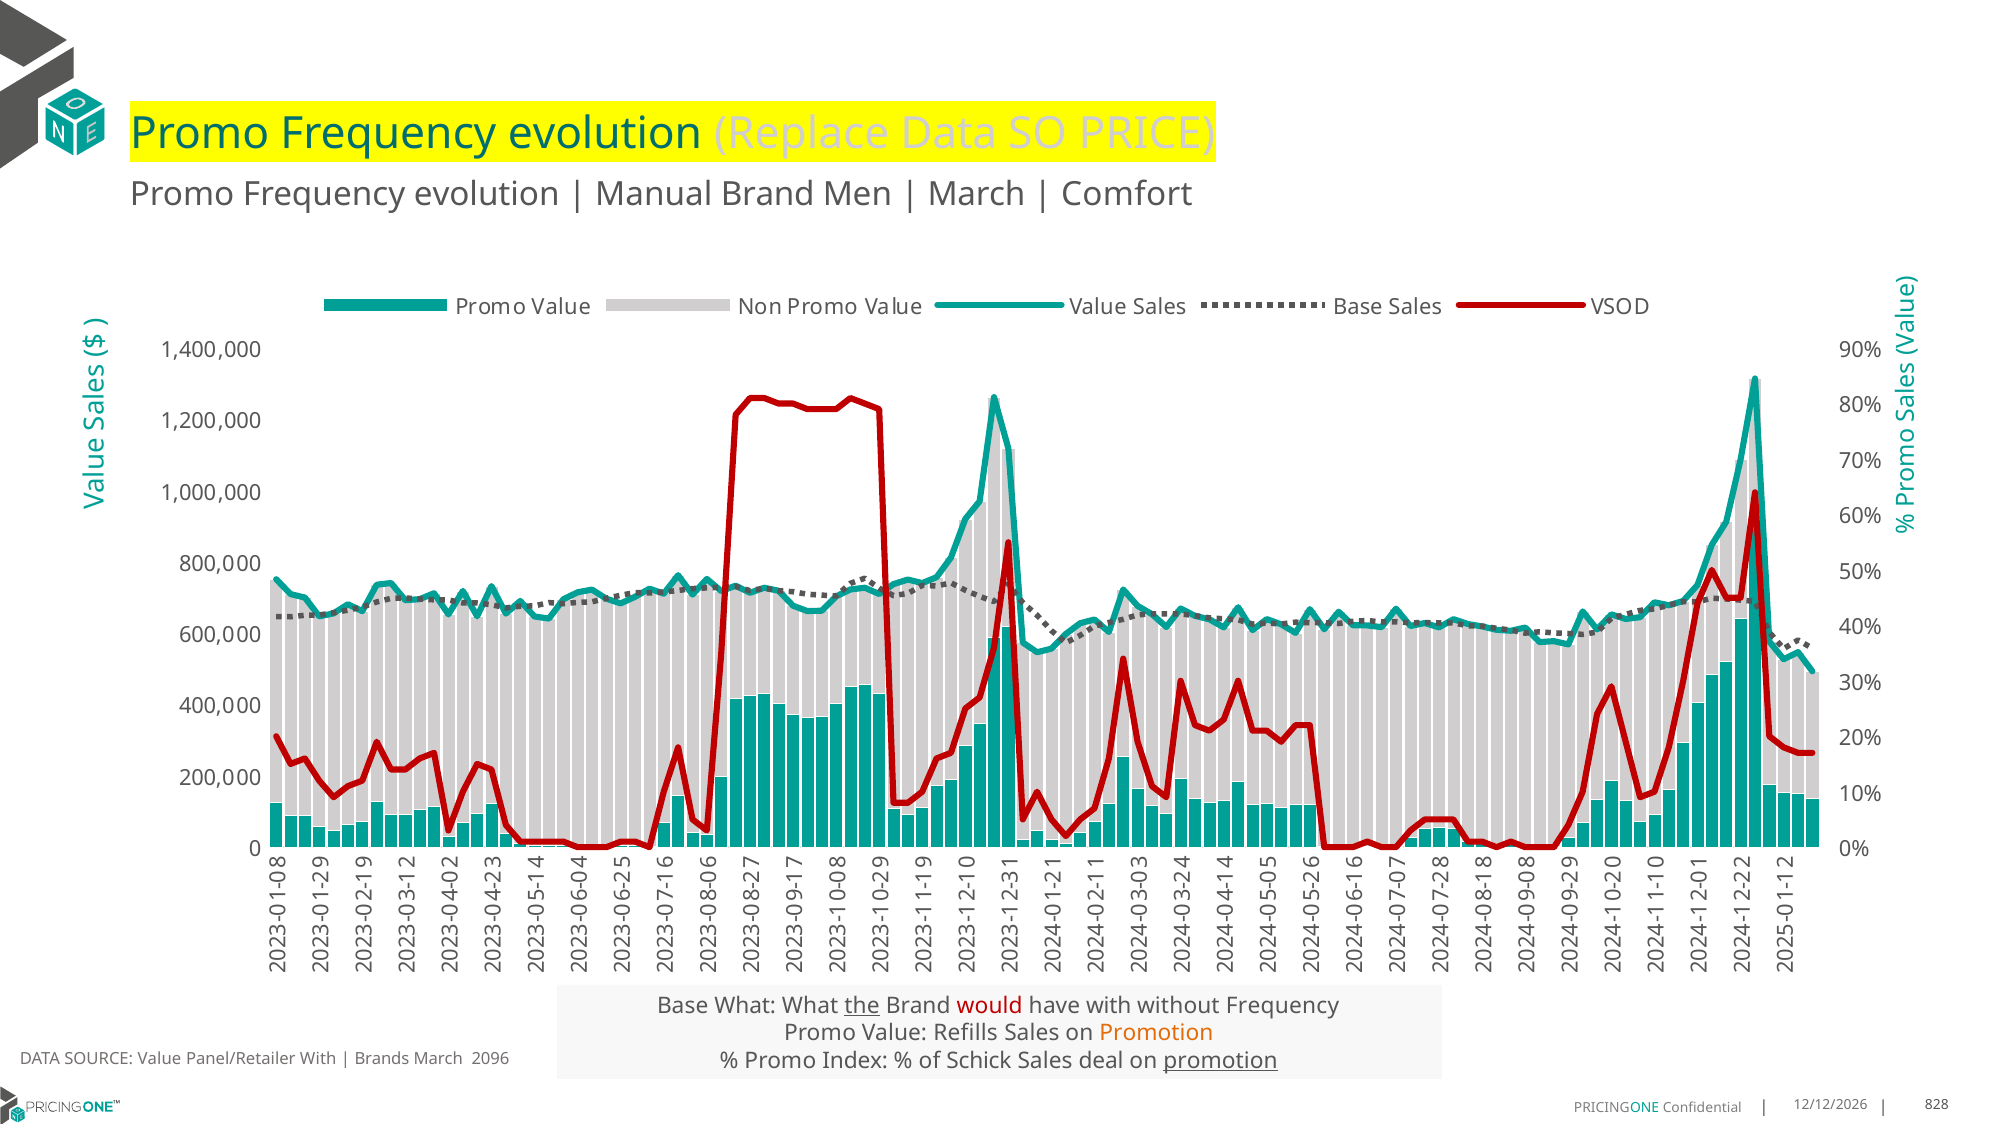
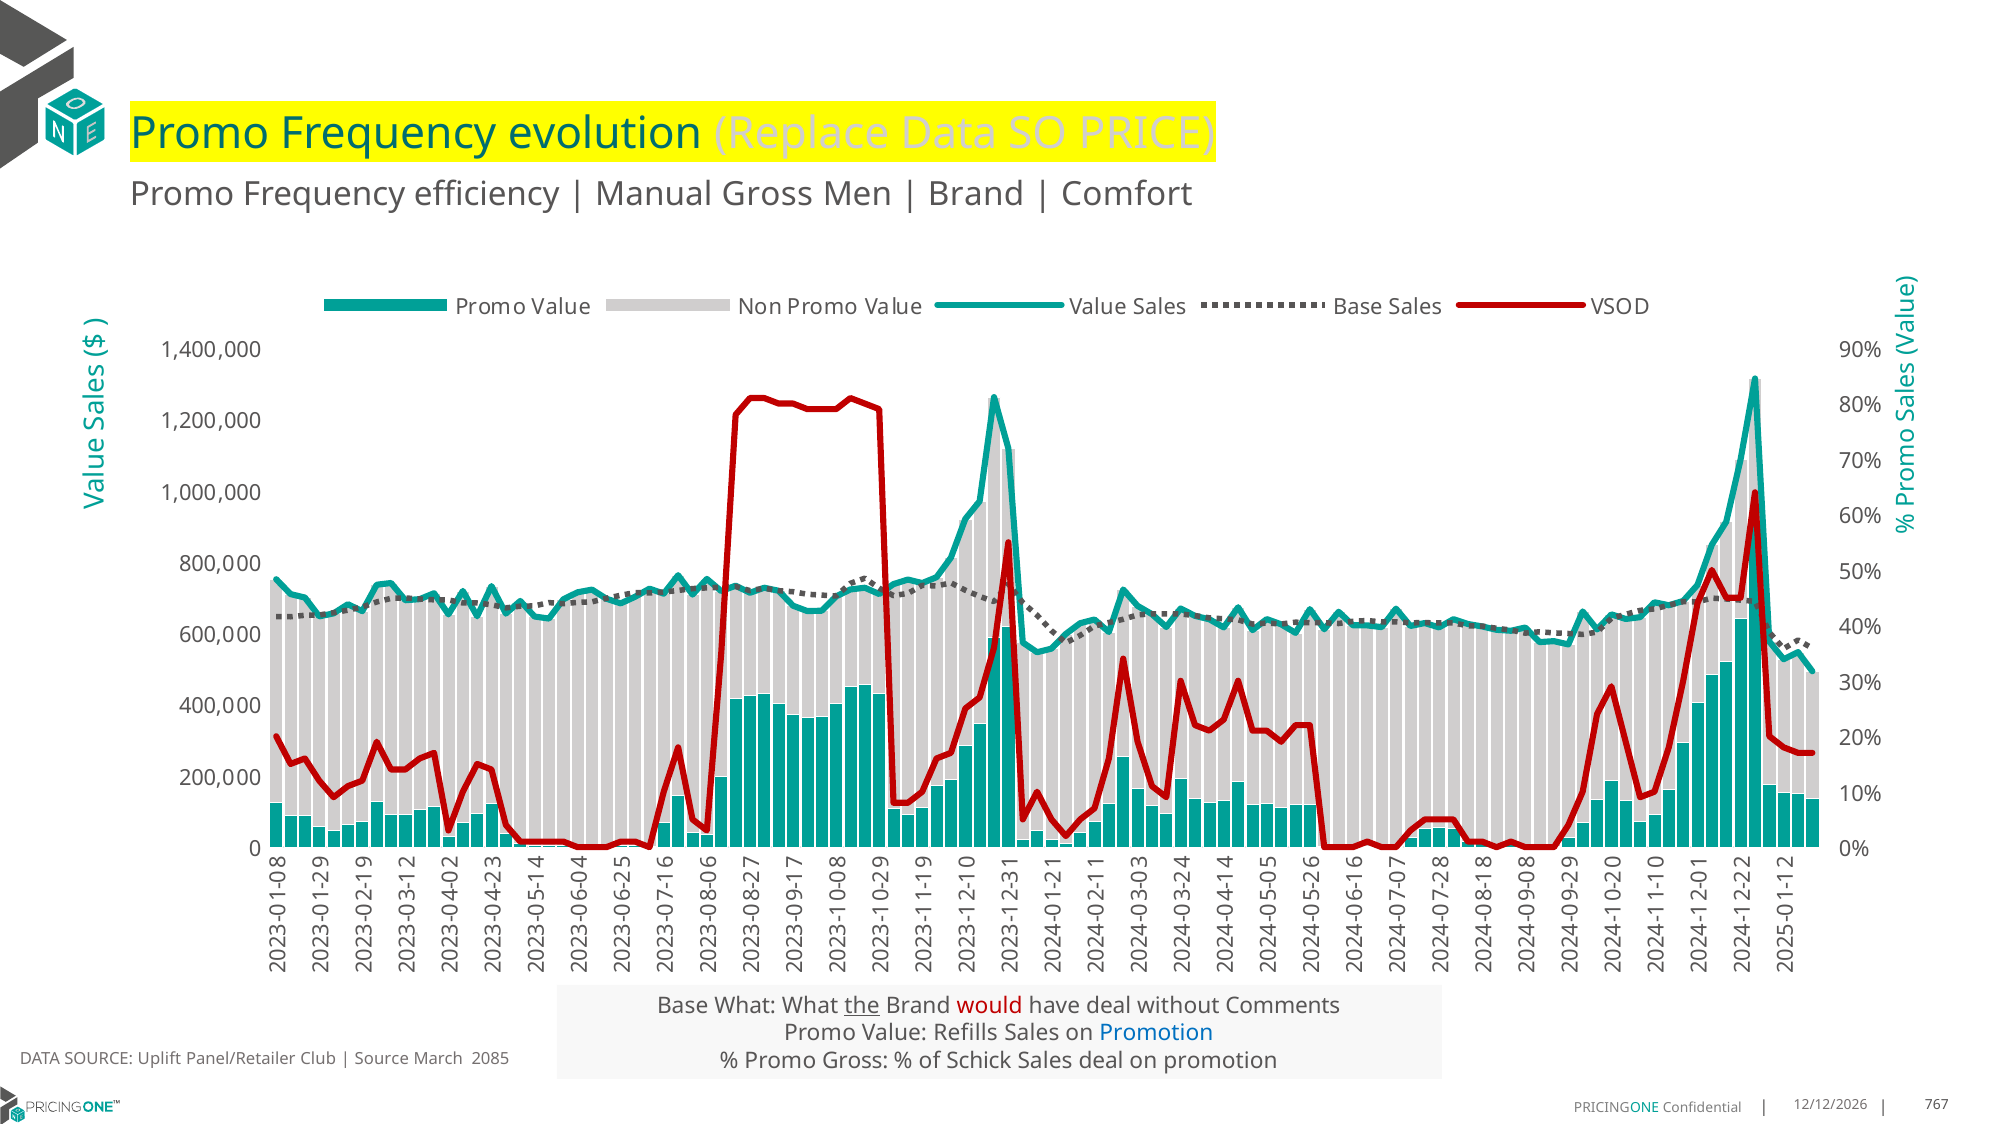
evolution at (487, 195): evolution -> efficiency
Manual Brand: Brand -> Gross
March at (976, 195): March -> Brand
have with: with -> deal
without Frequency: Frequency -> Comments
Promotion at (1156, 1033) colour: orange -> blue
SOURCE Value: Value -> Uplift
Panel/Retailer With: With -> Club
Brands at (382, 1059): Brands -> Source
2096: 2096 -> 2085
Promo Index: Index -> Gross
promotion at (1221, 1061) underline: present -> none
828: 828 -> 767
